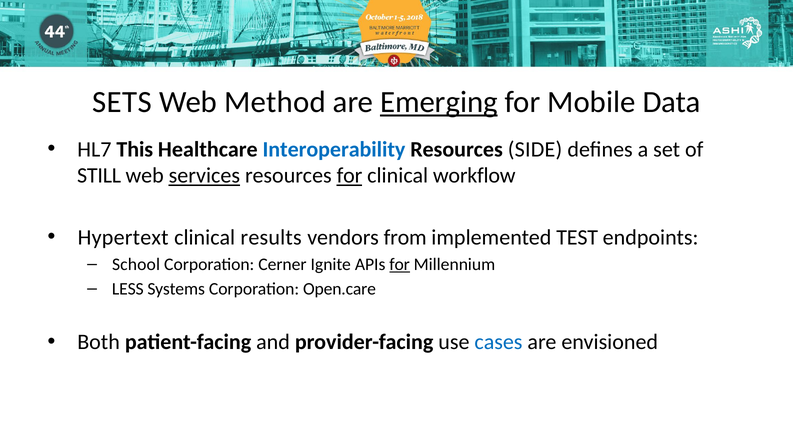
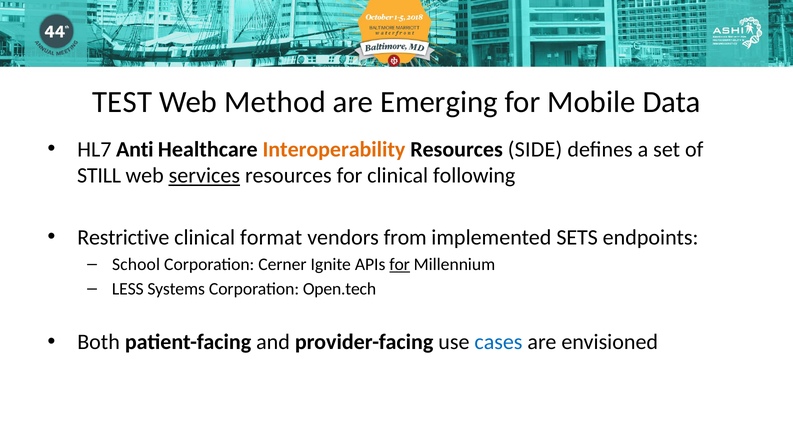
SETS: SETS -> TEST
Emerging underline: present -> none
This: This -> Anti
Interoperability colour: blue -> orange
for at (350, 176) underline: present -> none
workflow: workflow -> following
Hypertext: Hypertext -> Restrictive
results: results -> format
TEST: TEST -> SETS
Open.care: Open.care -> Open.tech
